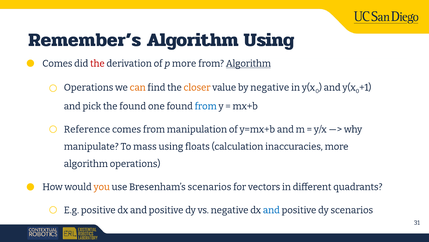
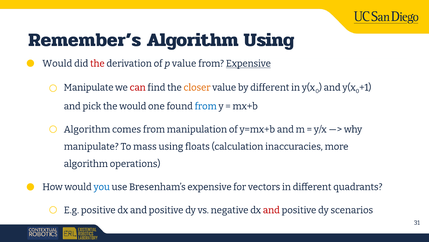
Comes at (57, 63): Comes -> Would
p more: more -> value
from Algorithm: Algorithm -> Expensive
Operations at (89, 87): Operations -> Manipulate
can colour: orange -> red
by negative: negative -> different
the found: found -> would
Reference at (87, 129): Reference -> Algorithm
you colour: orange -> blue
Bresenham’s scenarios: scenarios -> expensive
and at (271, 210) colour: blue -> red
